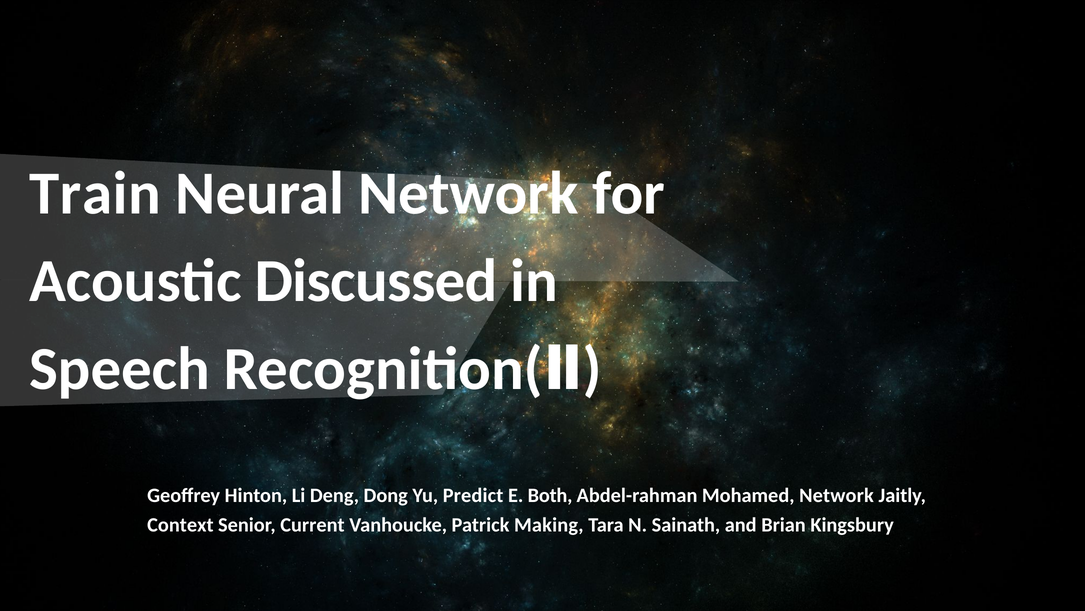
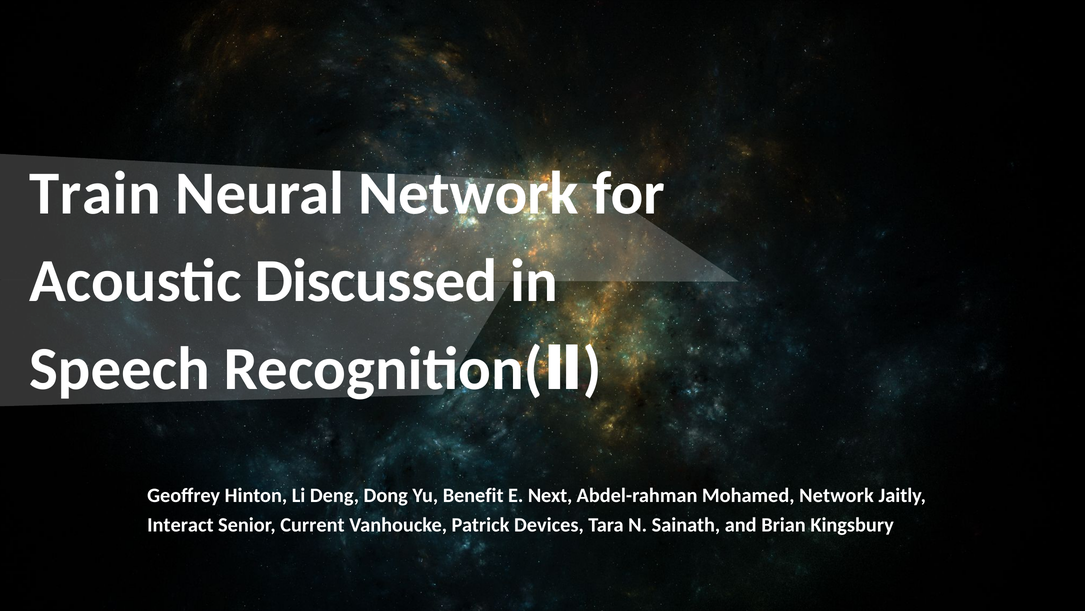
Predict: Predict -> Benefit
Both: Both -> Next
Context: Context -> Interact
Making: Making -> Devices
